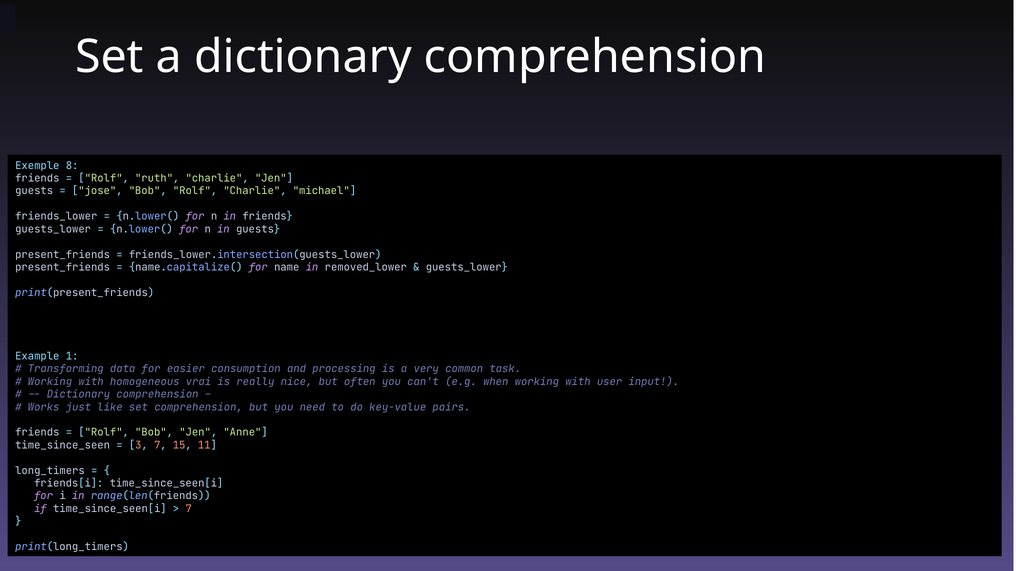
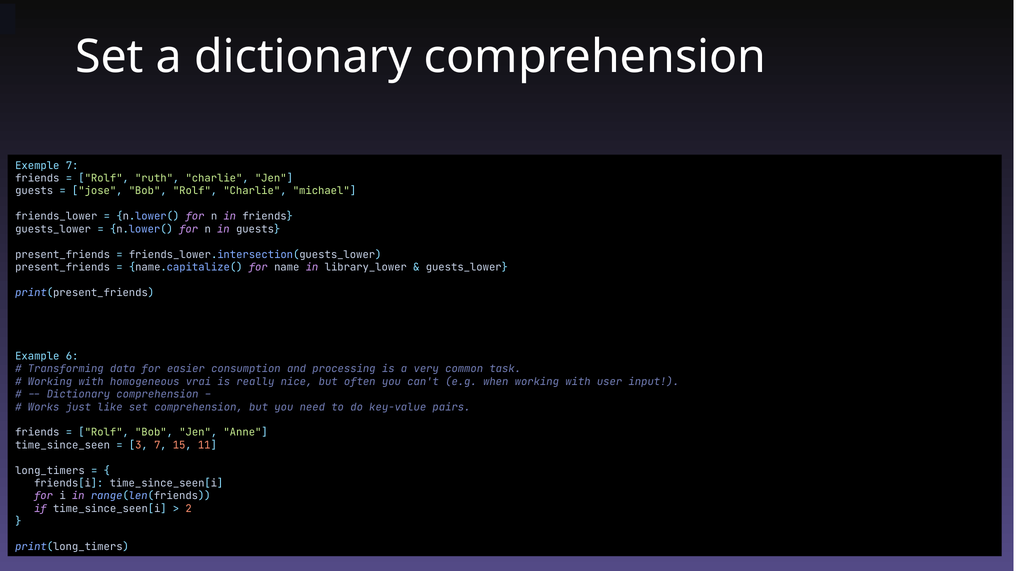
Exemple 8: 8 -> 7
removed_lower: removed_lower -> library_lower
1: 1 -> 6
7 at (189, 509): 7 -> 2
